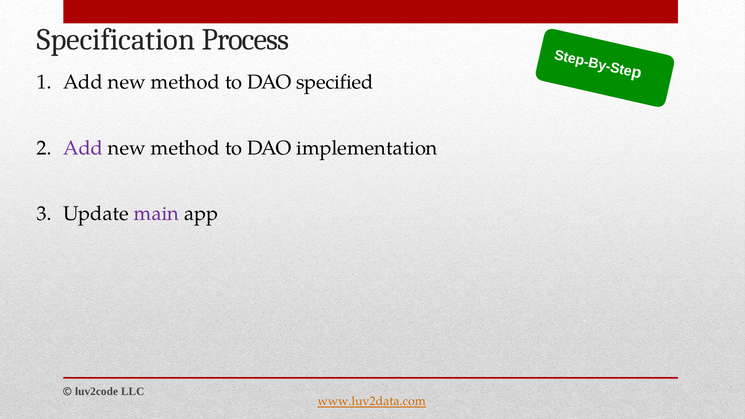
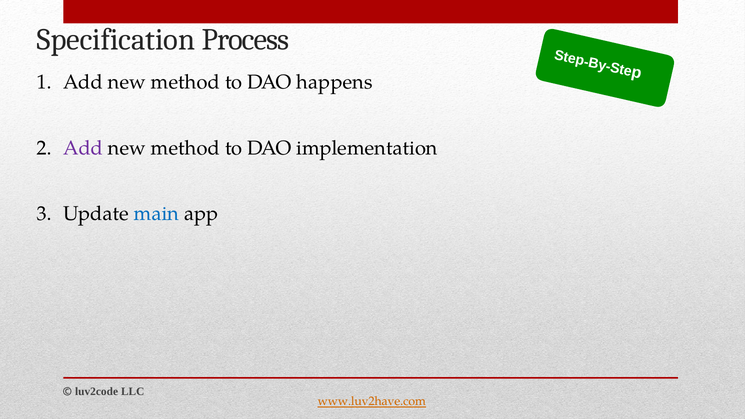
specified: specified -> happens
main colour: purple -> blue
www.luv2data.com: www.luv2data.com -> www.luv2have.com
